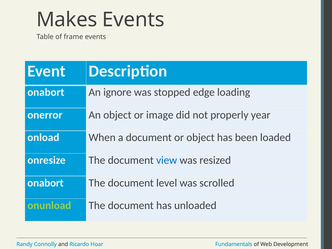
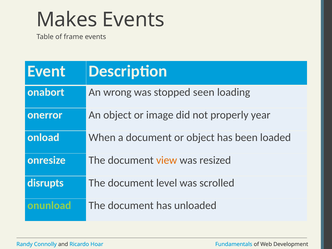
ignore: ignore -> wrong
edge: edge -> seen
view colour: blue -> orange
onabort at (45, 183): onabort -> disrupts
